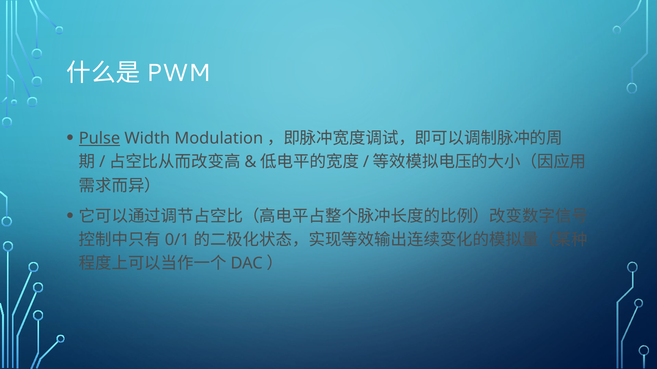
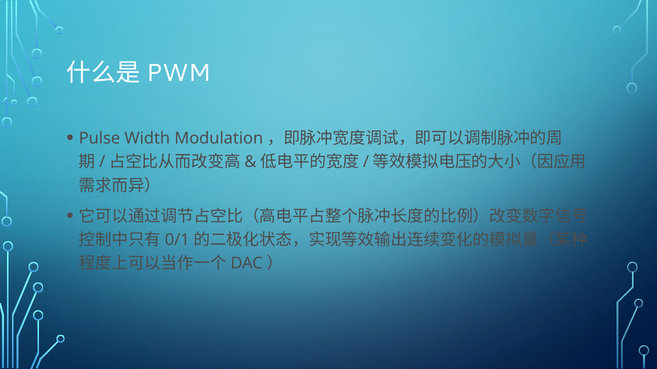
Pulse underline: present -> none
